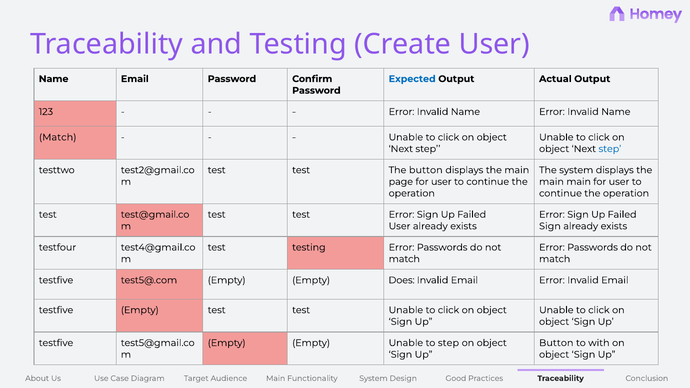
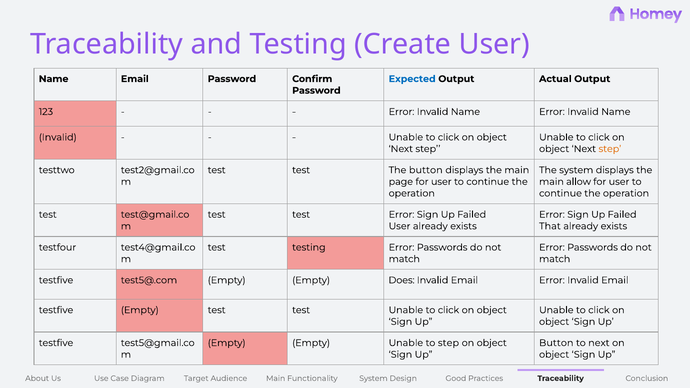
Match at (58, 137): Match -> Invalid
step at (610, 149) colour: blue -> orange
main main: main -> allow
Sign at (550, 226): Sign -> That
to with: with -> next
